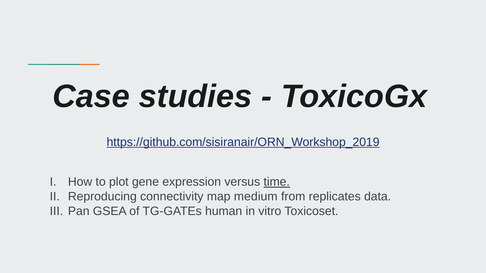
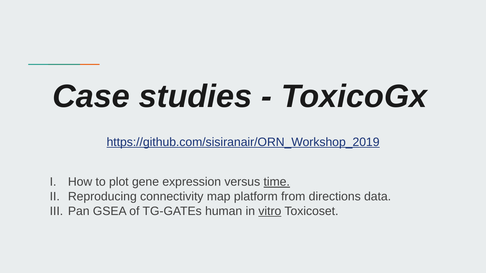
medium: medium -> platform
replicates: replicates -> directions
vitro underline: none -> present
